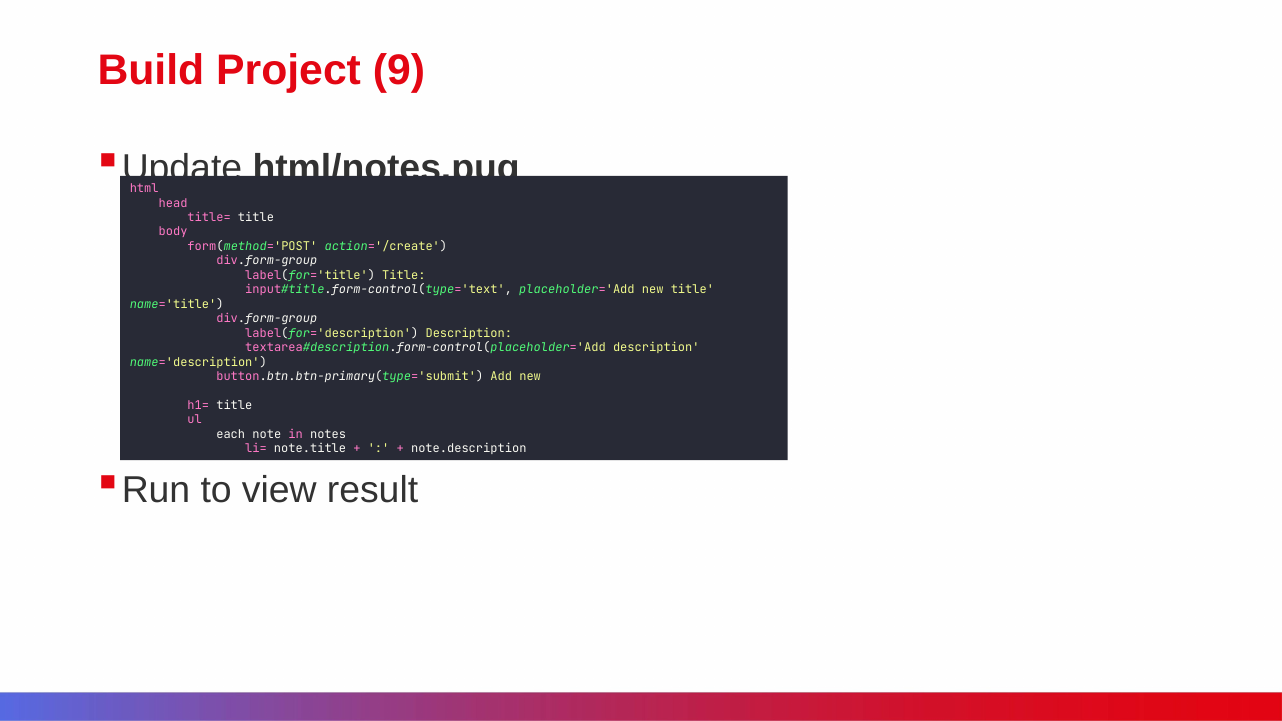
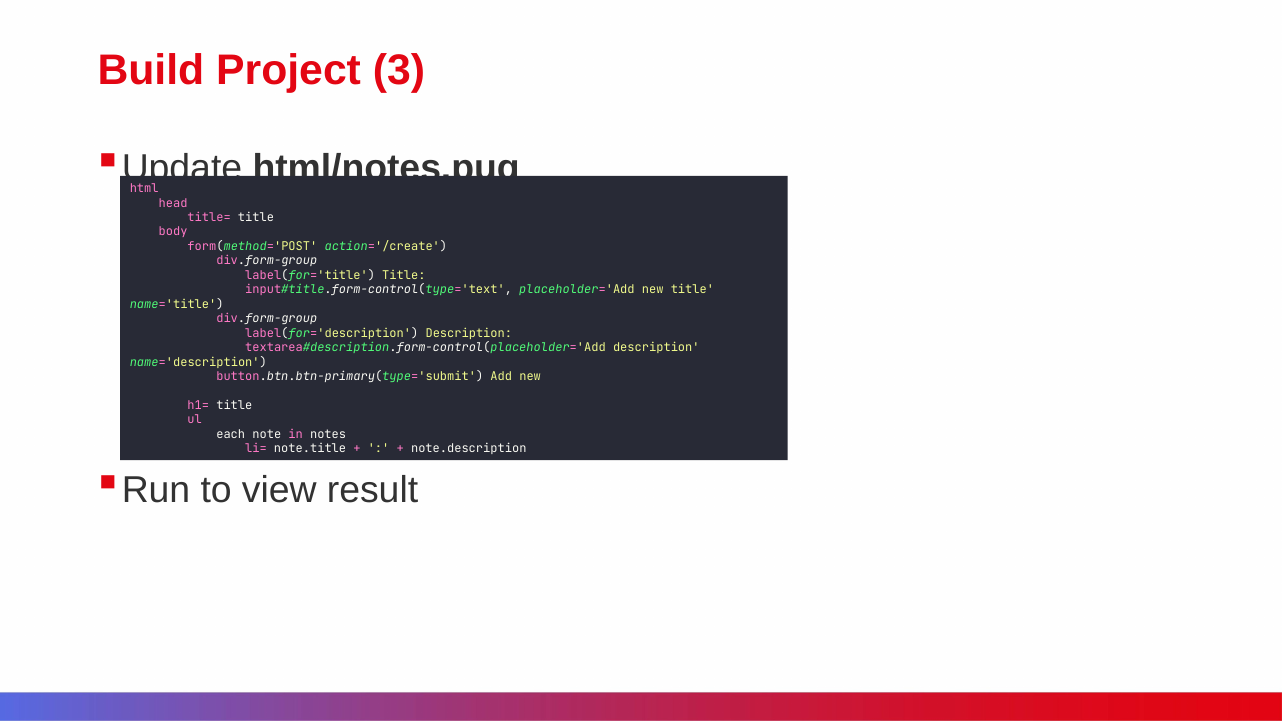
9: 9 -> 3
